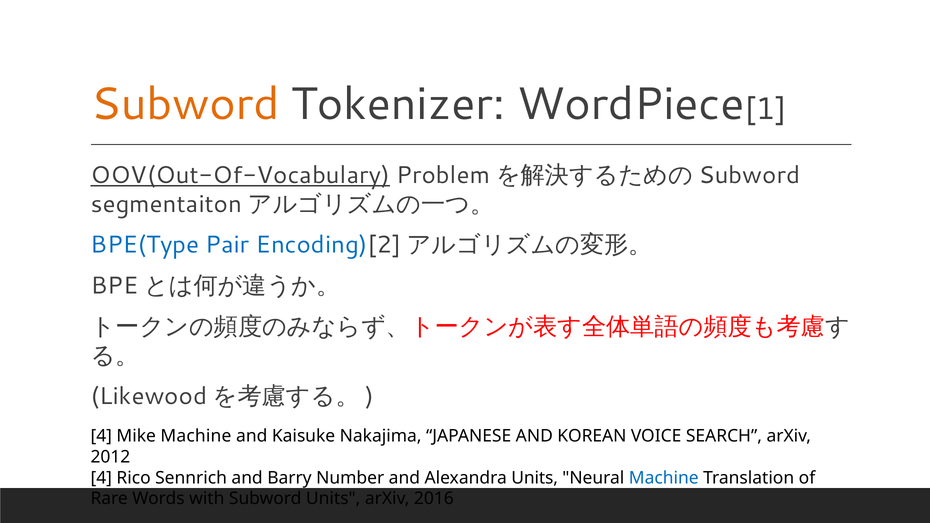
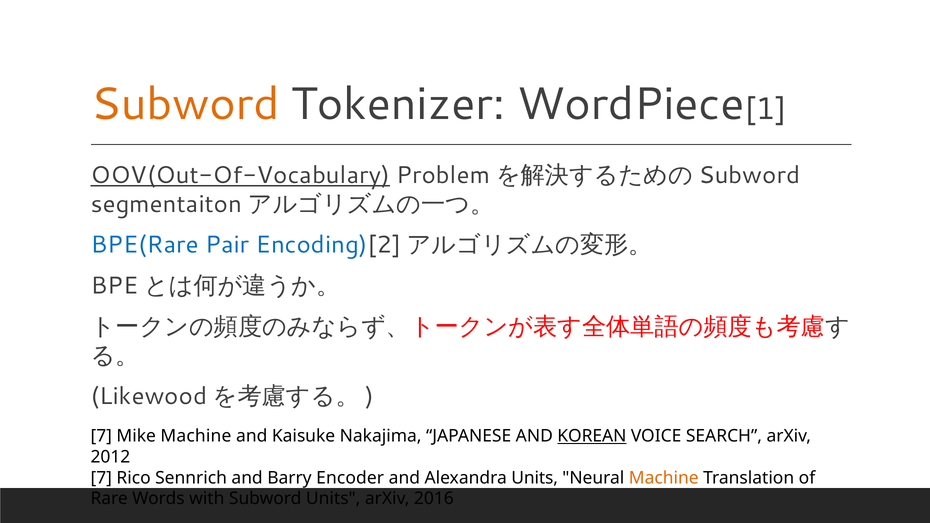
BPE(Type: BPE(Type -> BPE(Rare
4 at (101, 436): 4 -> 7
KOREAN underline: none -> present
4 at (101, 478): 4 -> 7
Number: Number -> Encoder
Machine at (664, 478) colour: blue -> orange
